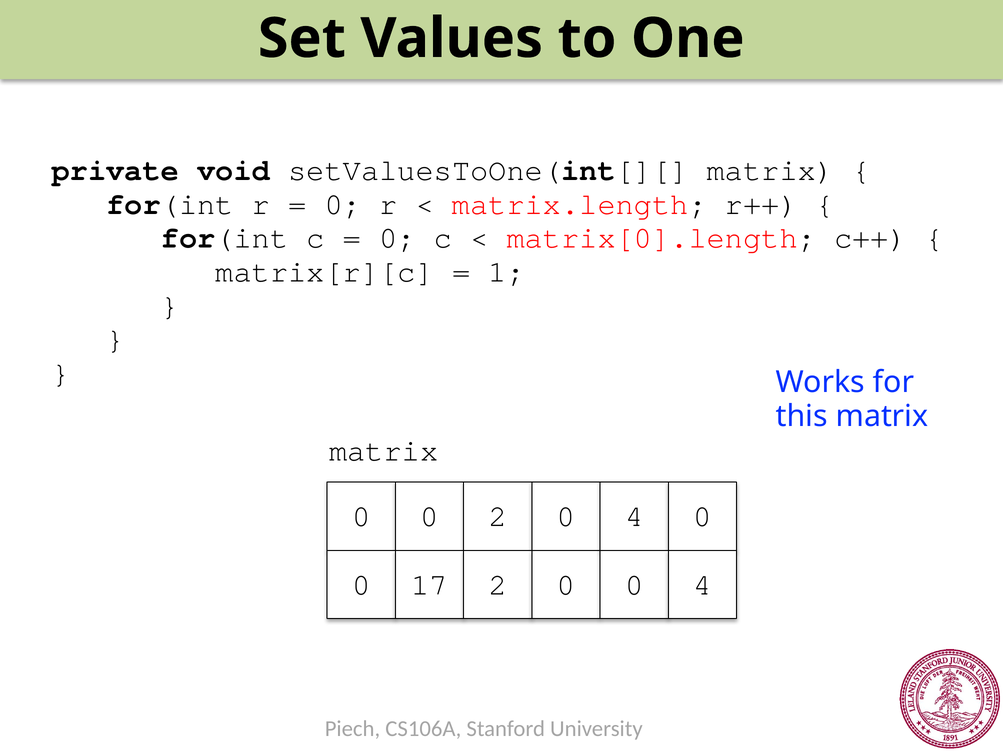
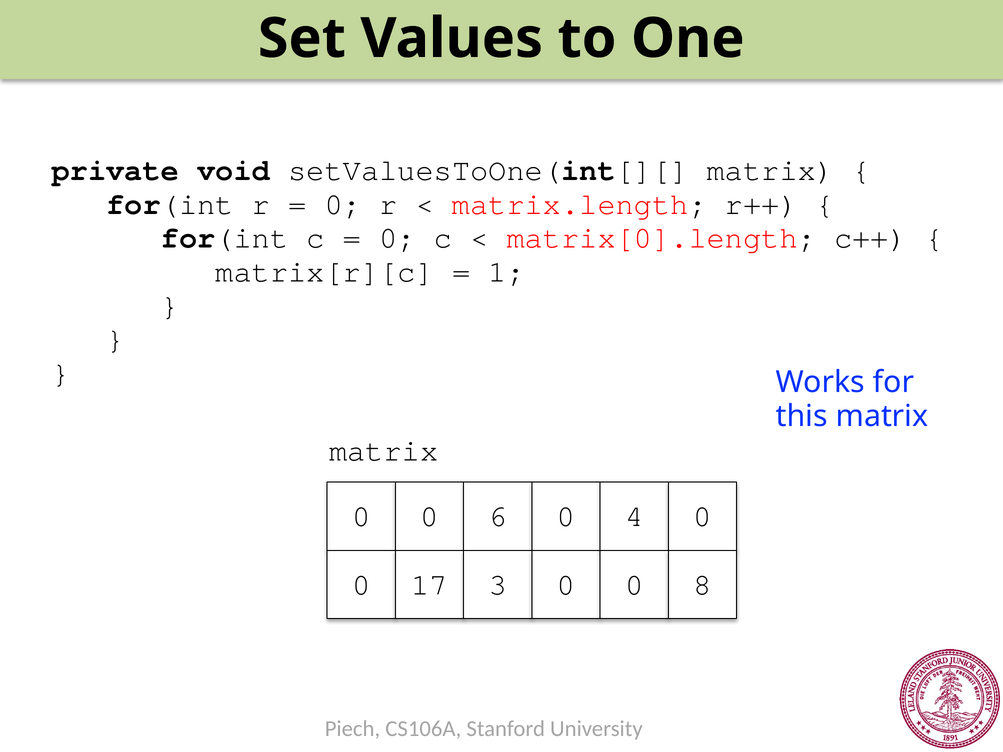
0 2: 2 -> 6
17 2: 2 -> 3
4 at (702, 585): 4 -> 8
